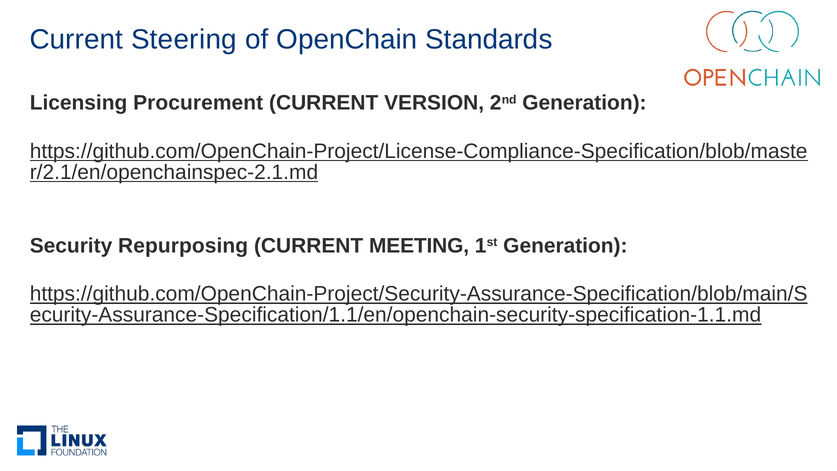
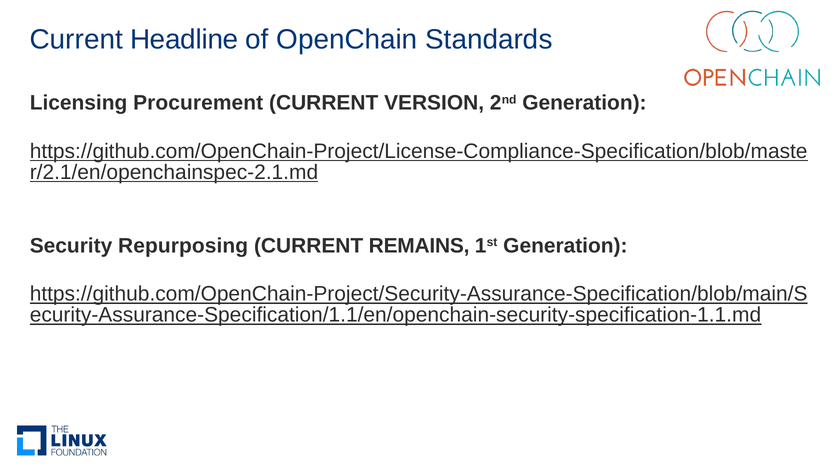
Steering: Steering -> Headline
MEETING: MEETING -> REMAINS
